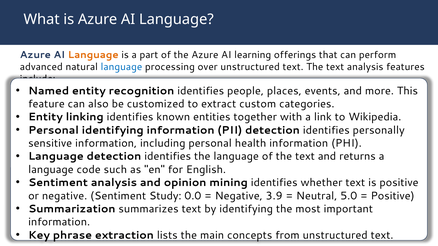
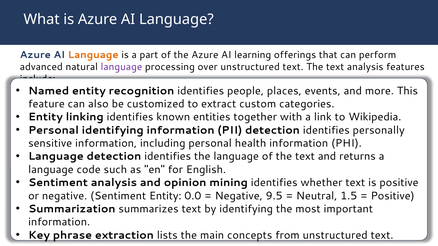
language at (121, 67) colour: blue -> purple
Sentiment Study: Study -> Entity
3.9: 3.9 -> 9.5
5.0: 5.0 -> 1.5
